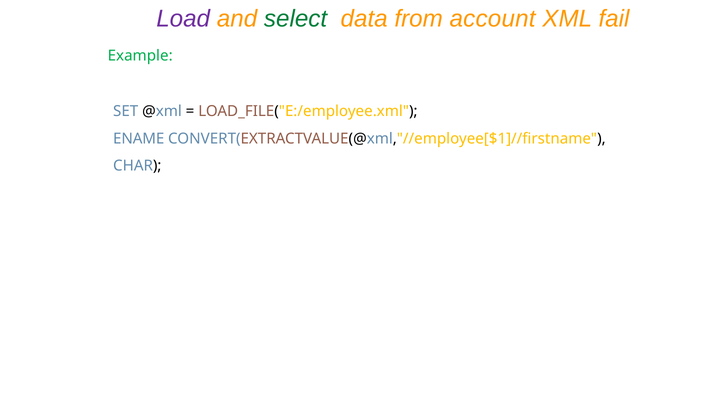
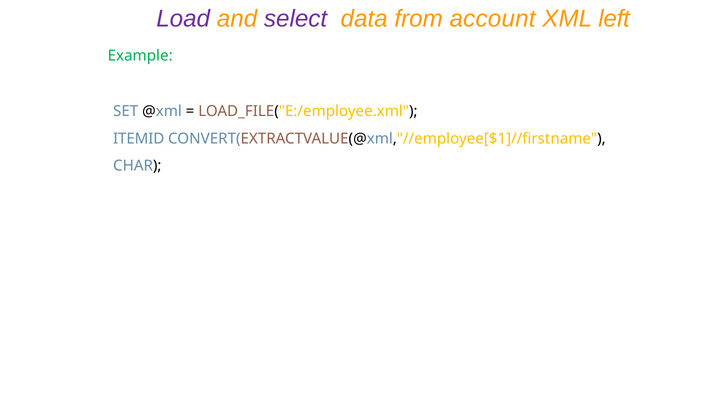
select colour: green -> purple
fail: fail -> left
ENAME: ENAME -> ITEMID
